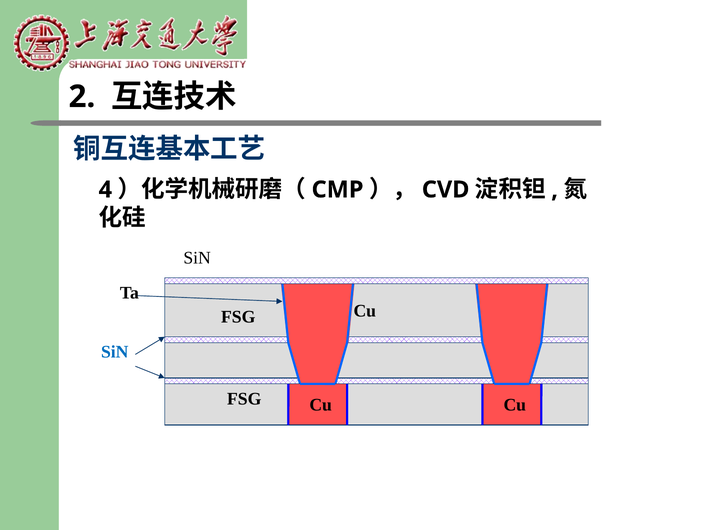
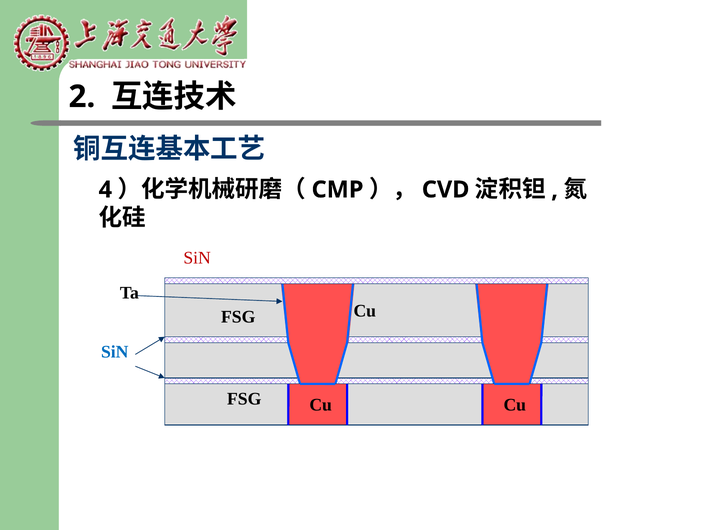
SiN at (197, 258) colour: black -> red
